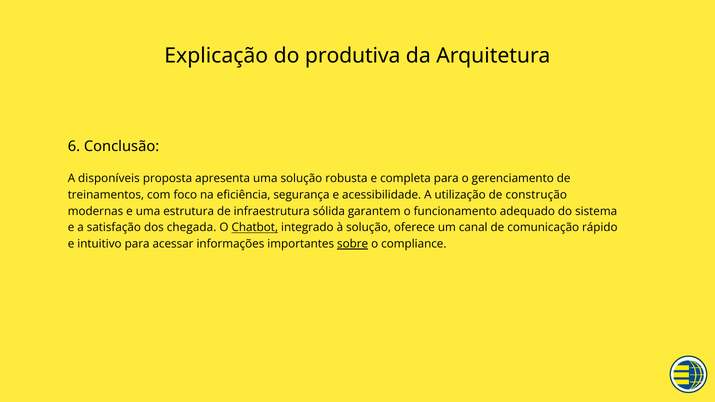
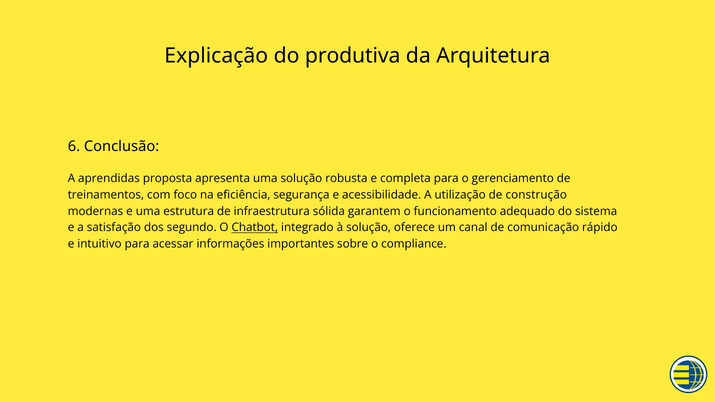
disponíveis: disponíveis -> aprendidas
chegada: chegada -> segundo
sobre underline: present -> none
